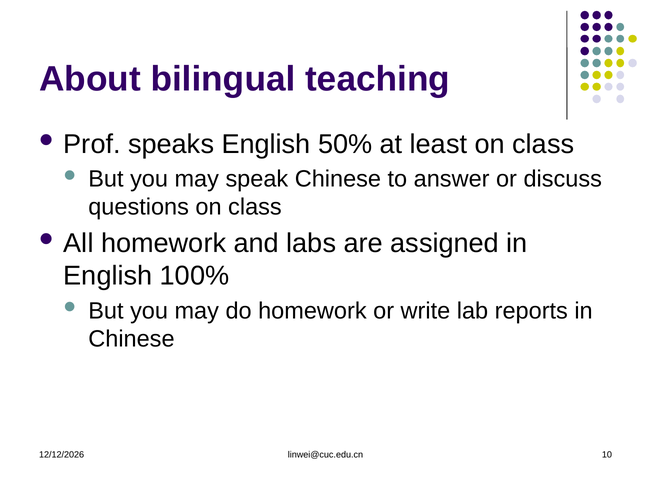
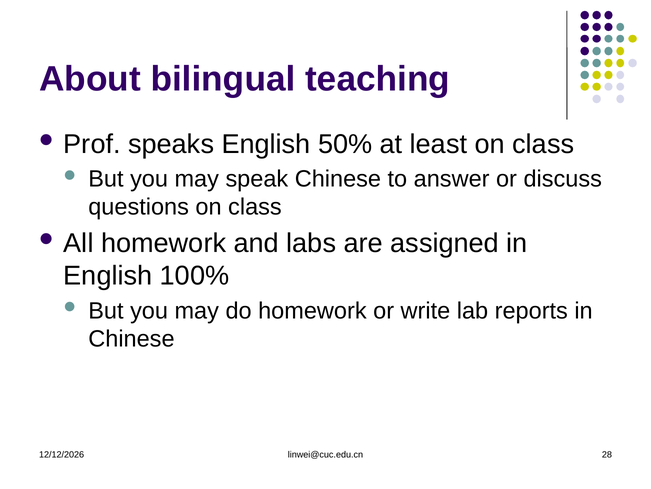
10: 10 -> 28
